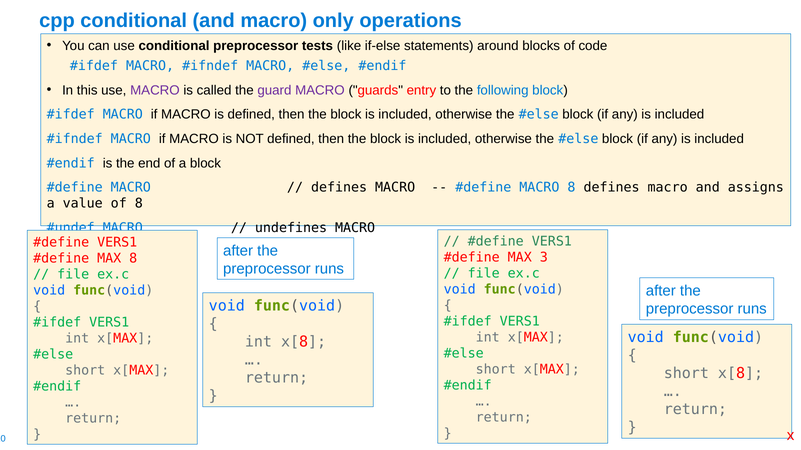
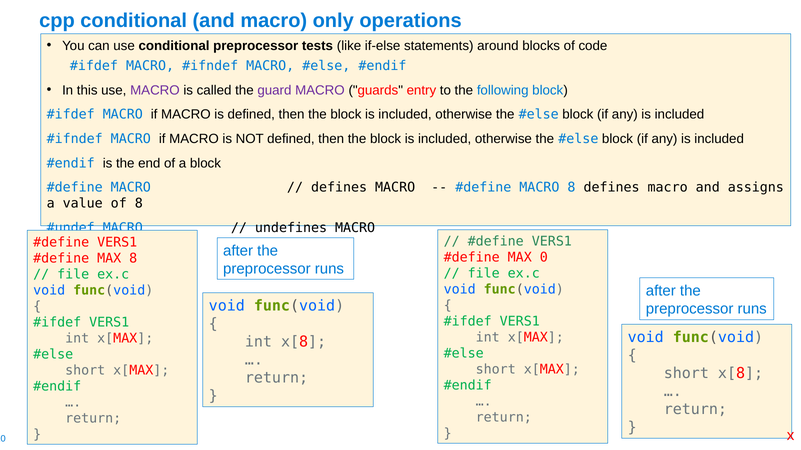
3: 3 -> 0
